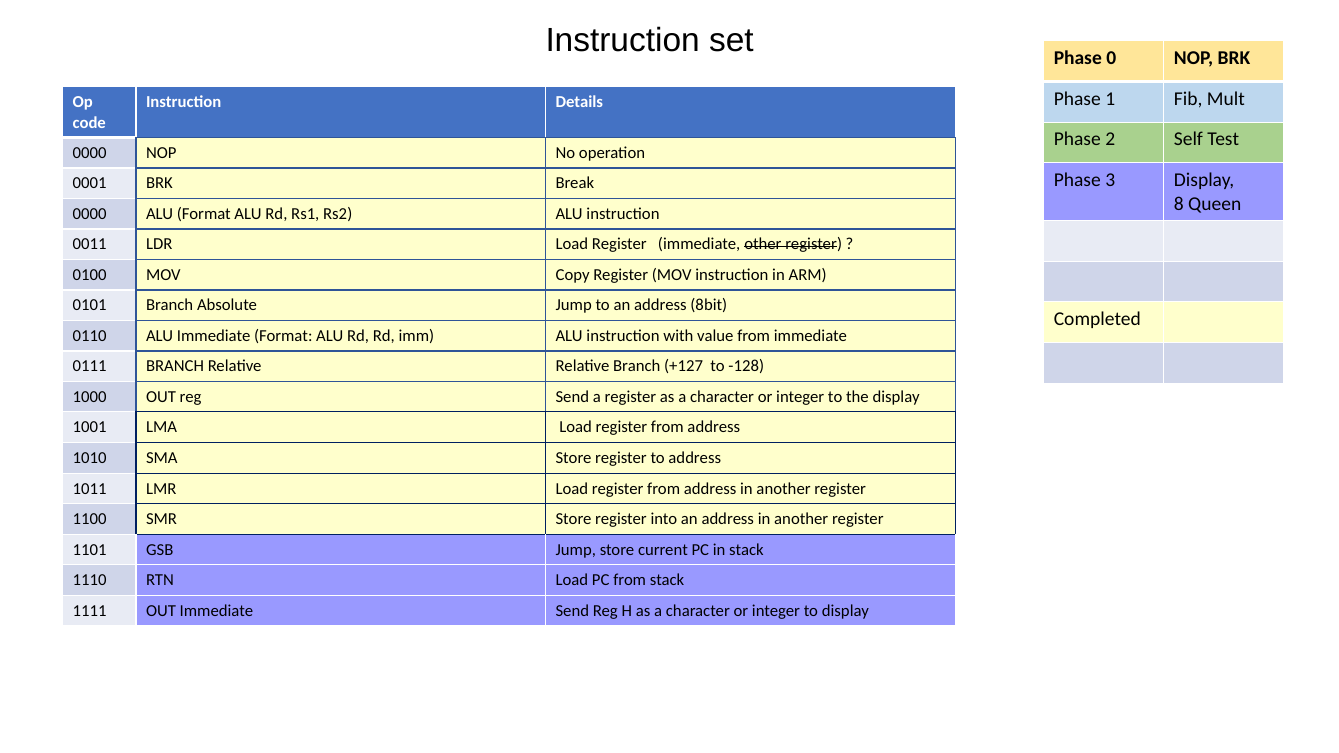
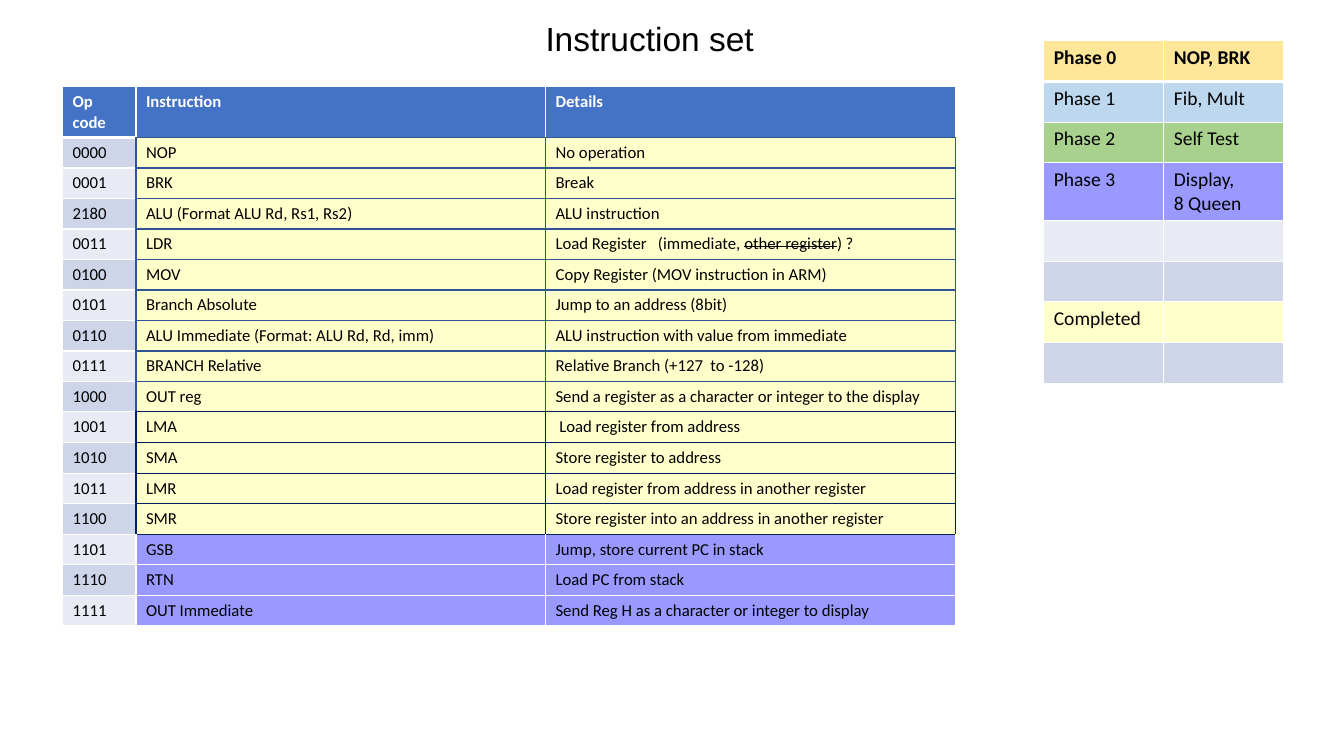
0000 at (90, 214): 0000 -> 2180
